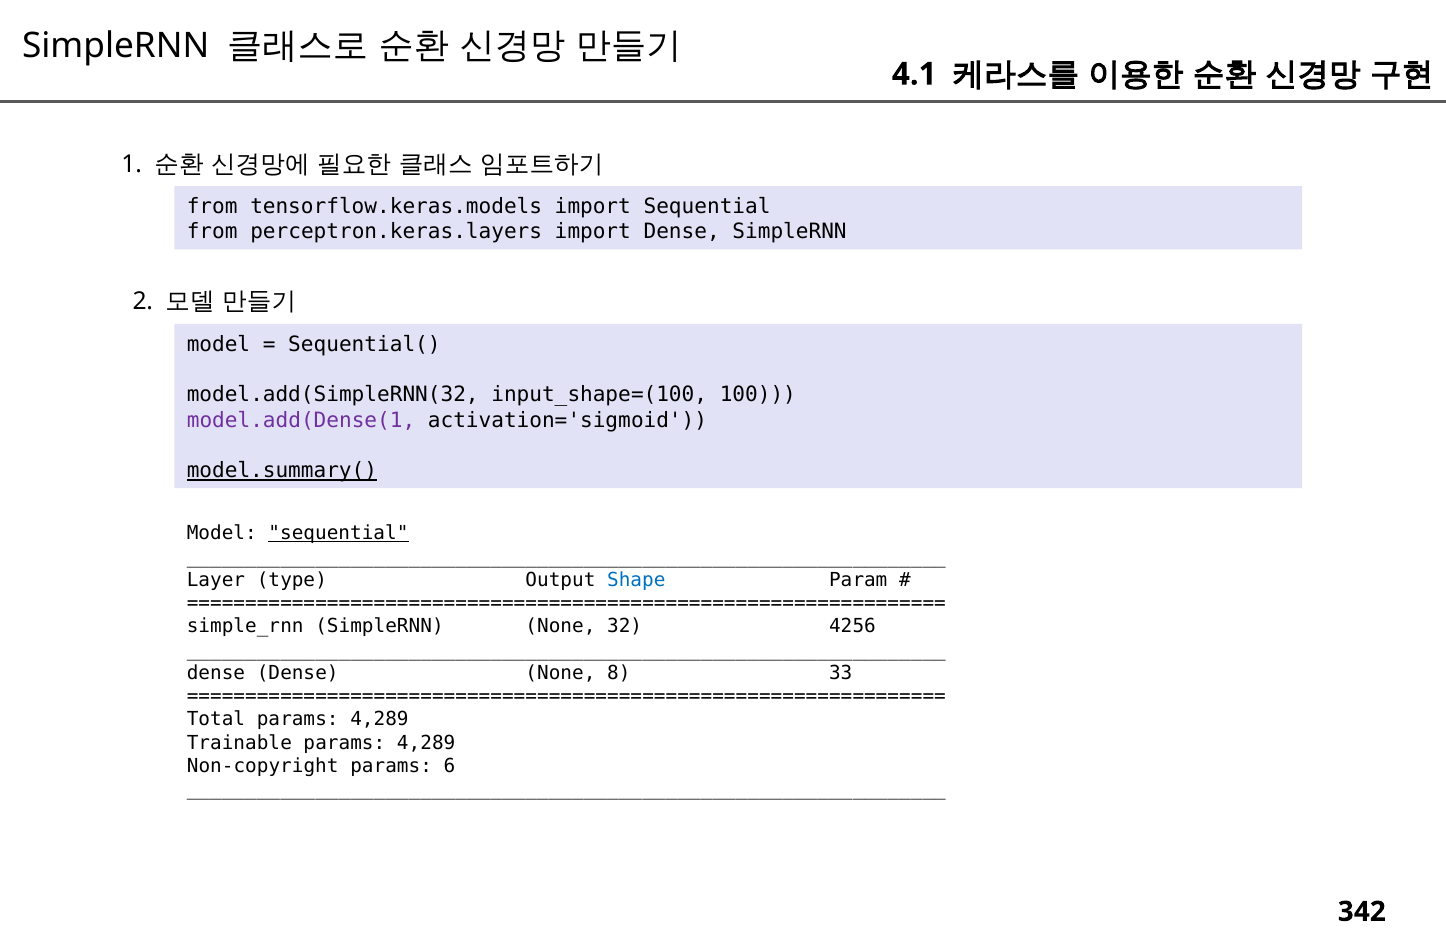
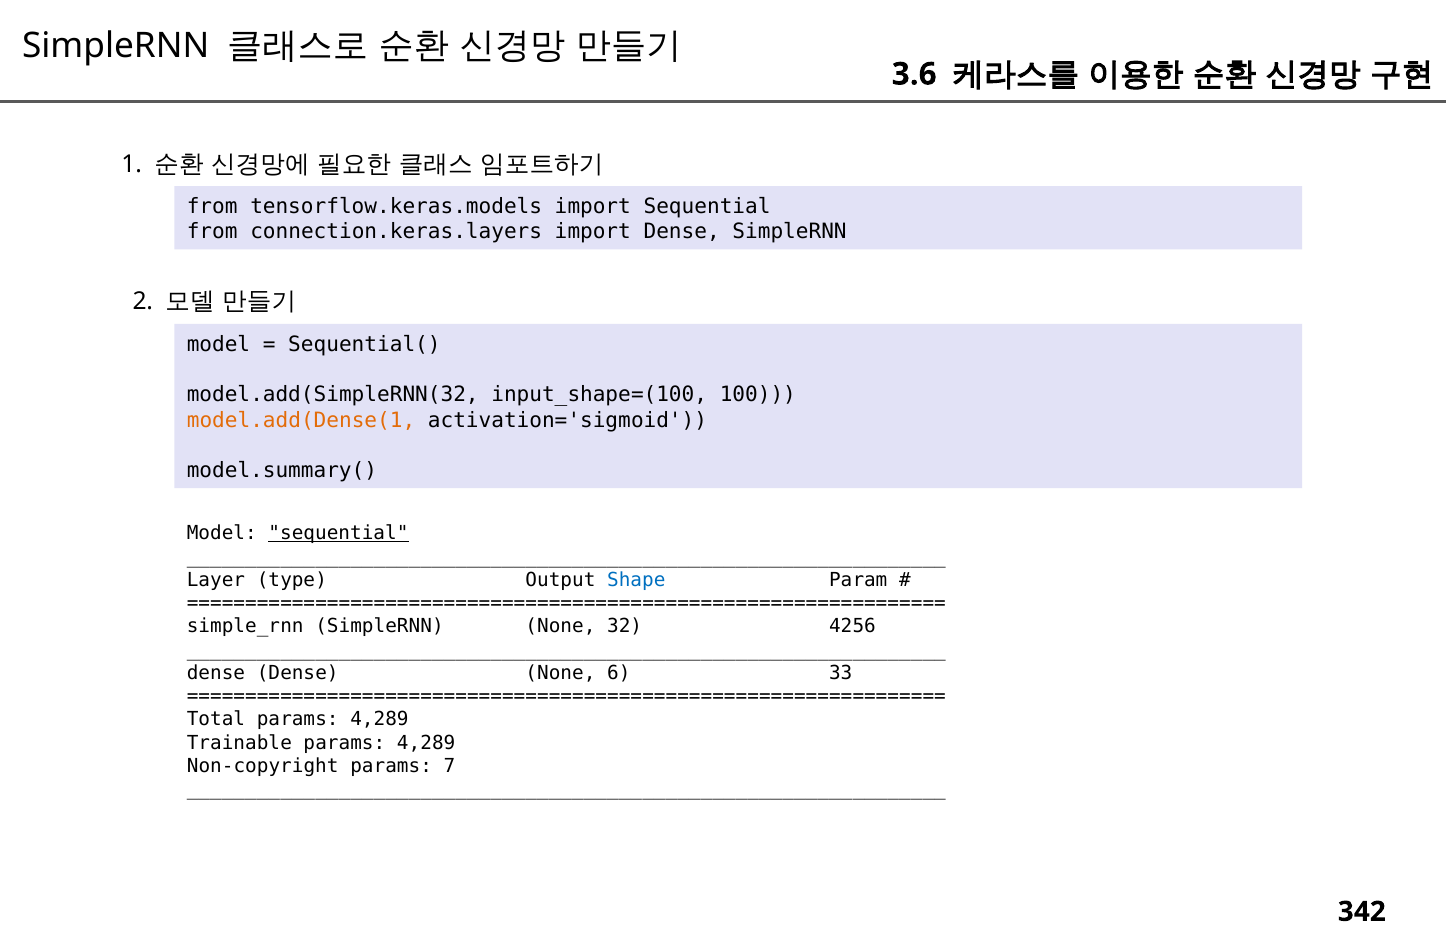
4.1: 4.1 -> 3.6
perceptron.keras.layers: perceptron.keras.layers -> connection.keras.layers
model.add(Dense(1 colour: purple -> orange
model.summary( underline: present -> none
8: 8 -> 6
6: 6 -> 7
